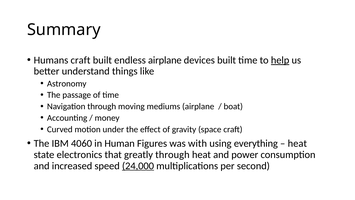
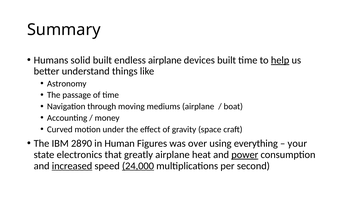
Humans craft: craft -> solid
4060: 4060 -> 2890
with: with -> over
heat at (297, 143): heat -> your
greatly through: through -> airplane
power underline: none -> present
increased underline: none -> present
